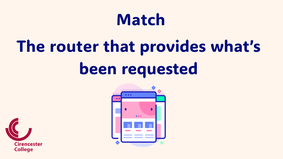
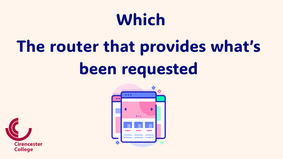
Match: Match -> Which
